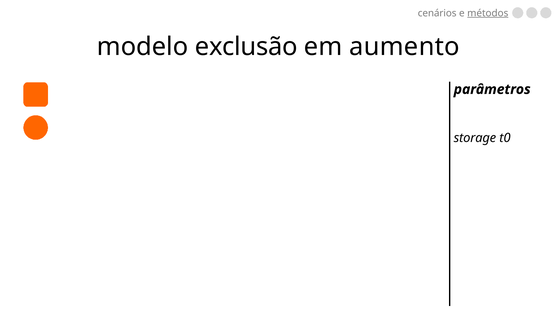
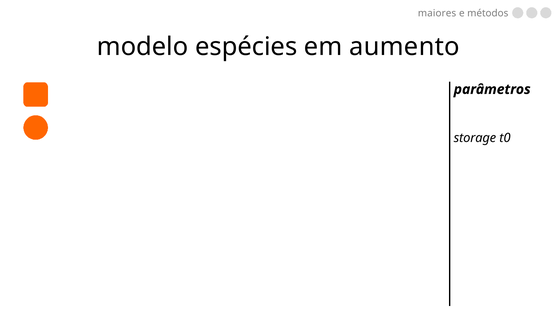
cenários: cenários -> maiores
métodos underline: present -> none
exclusão: exclusão -> espécies
